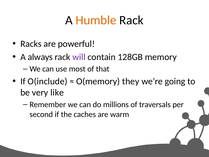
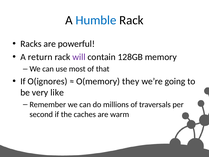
Humble colour: orange -> blue
always: always -> return
O(include: O(include -> O(ignores
